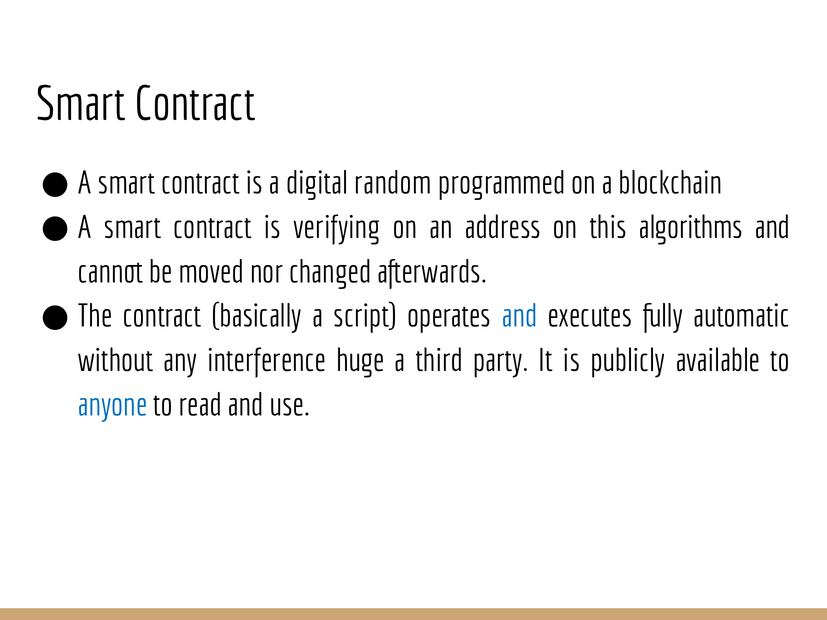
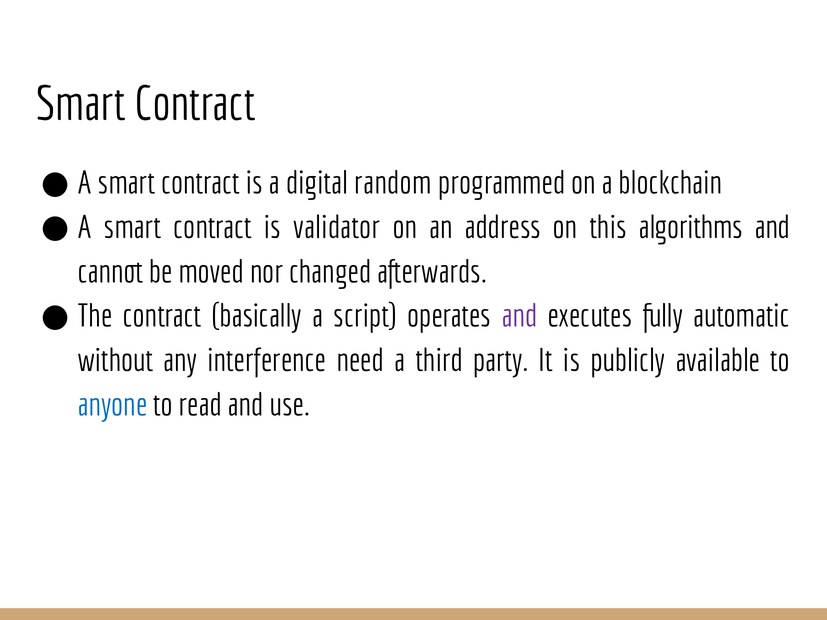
verifying: verifying -> validator
and at (519, 316) colour: blue -> purple
huge: huge -> need
